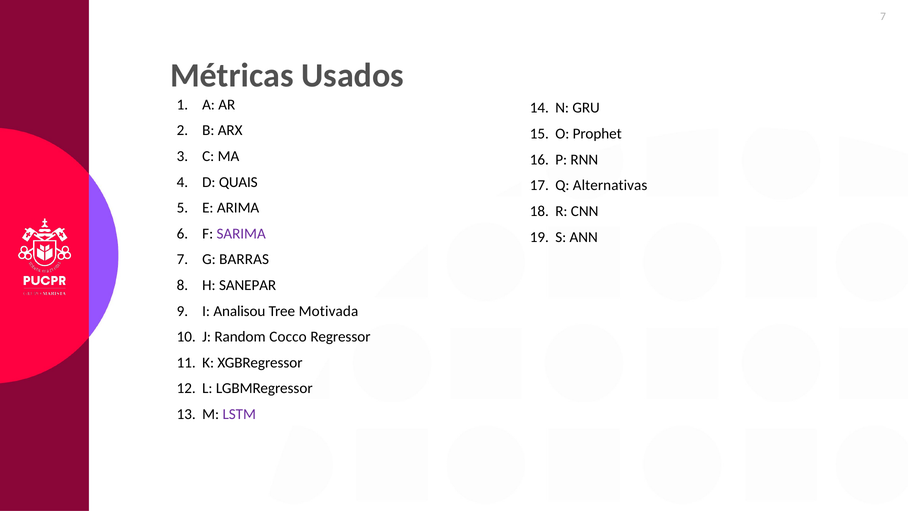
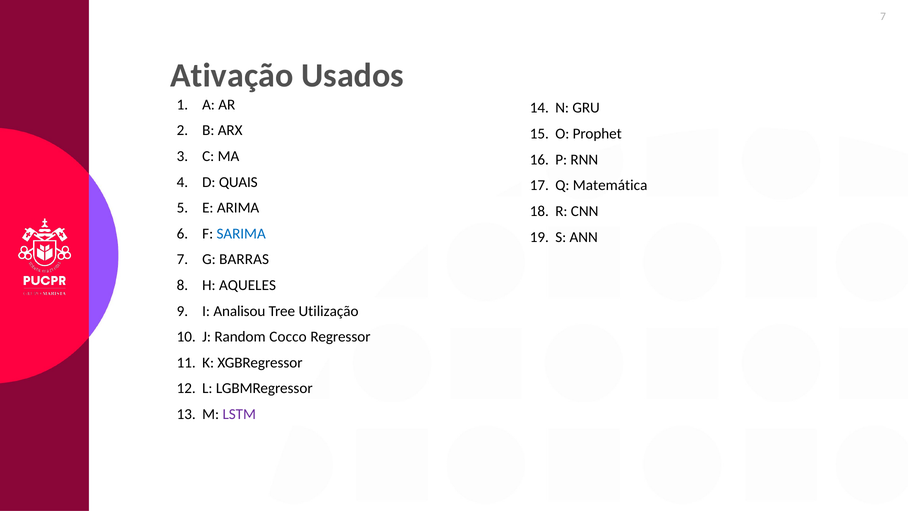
Métricas: Métricas -> Ativação
Alternativas: Alternativas -> Matemática
SARIMA colour: purple -> blue
SANEPAR: SANEPAR -> AQUELES
Motivada: Motivada -> Utilização
